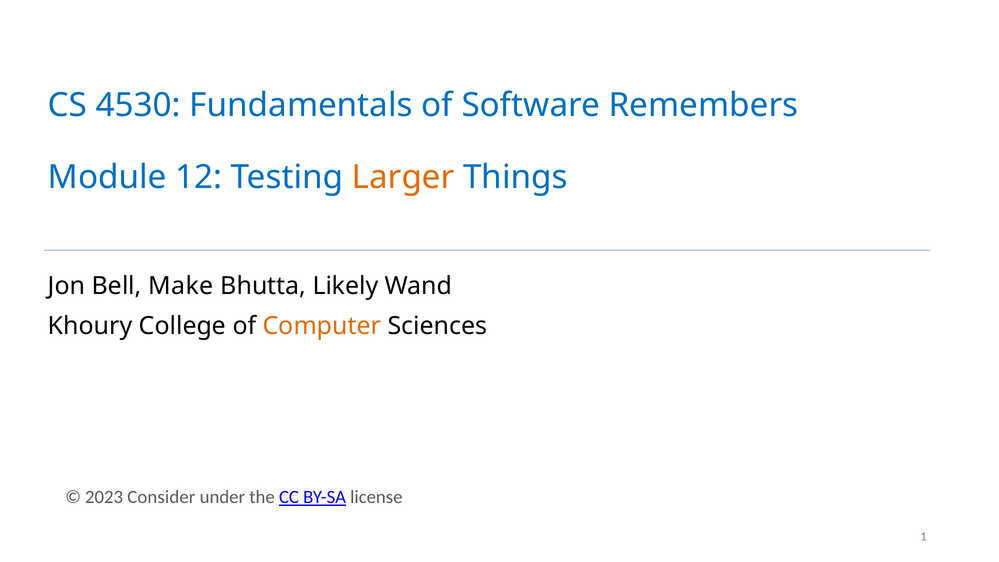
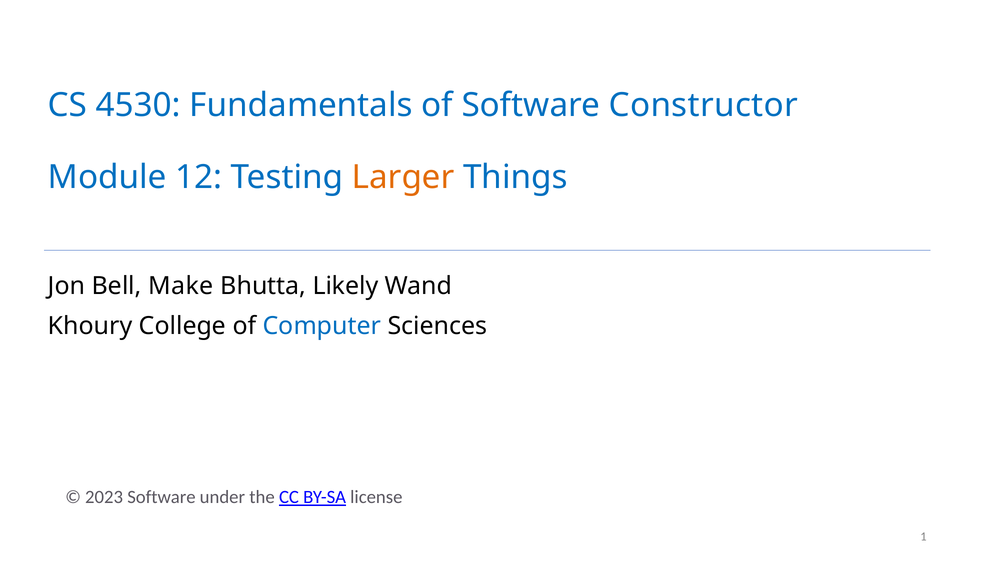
Remembers: Remembers -> Constructor
Computer colour: orange -> blue
2023 Consider: Consider -> Software
